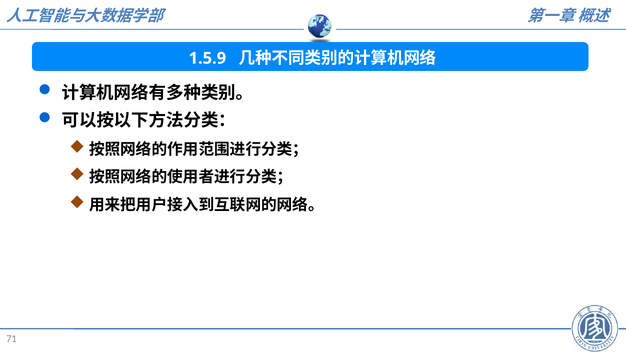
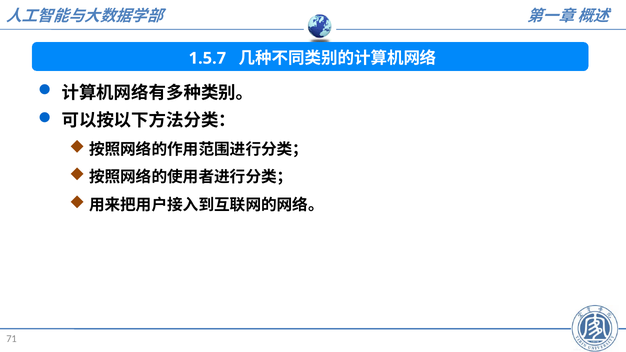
1.5.9: 1.5.9 -> 1.5.7
